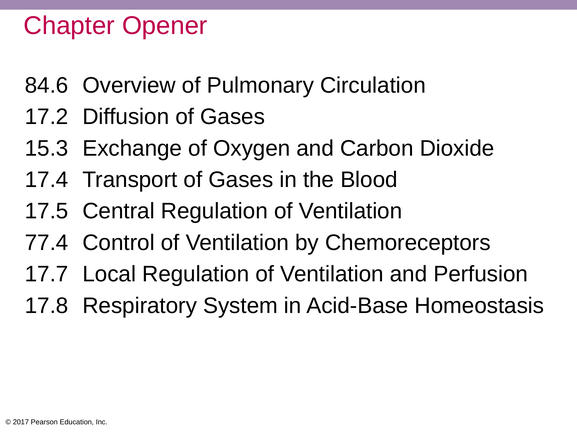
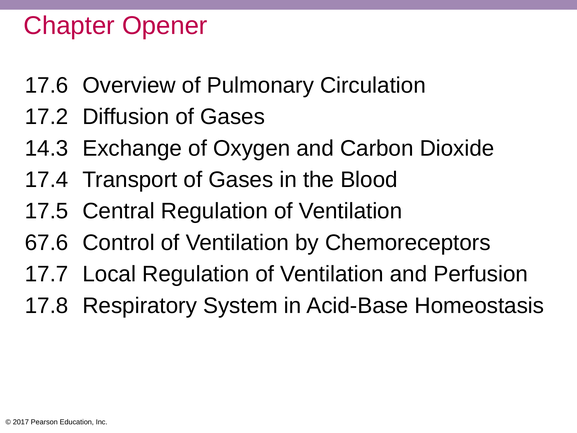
84.6: 84.6 -> 17.6
15.3: 15.3 -> 14.3
77.4: 77.4 -> 67.6
